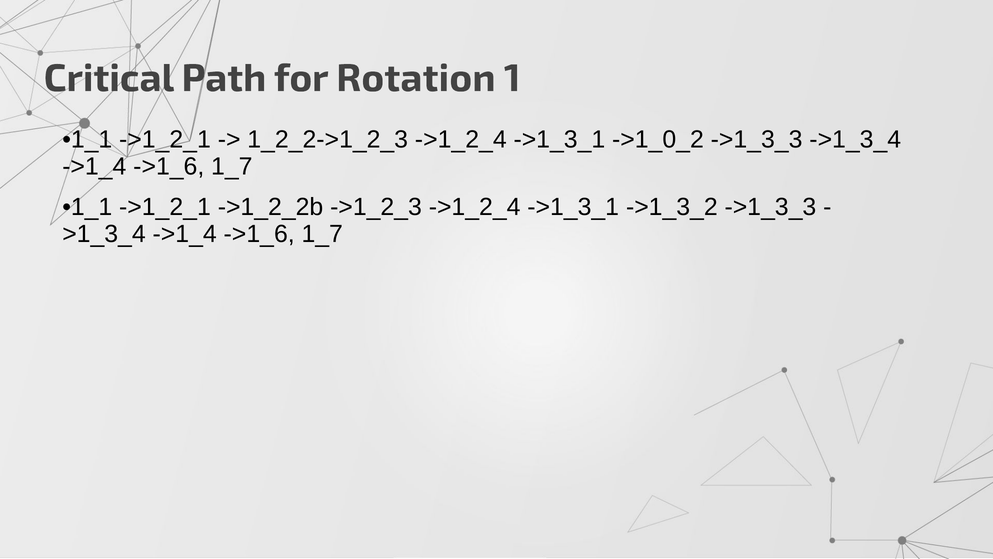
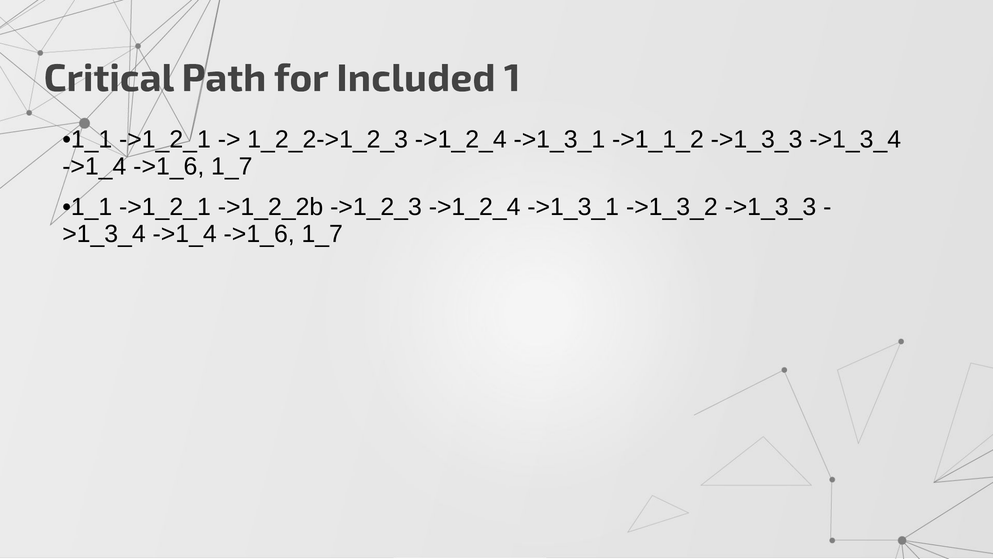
Rotation: Rotation -> Included
->1_0_2: ->1_0_2 -> ->1_1_2
